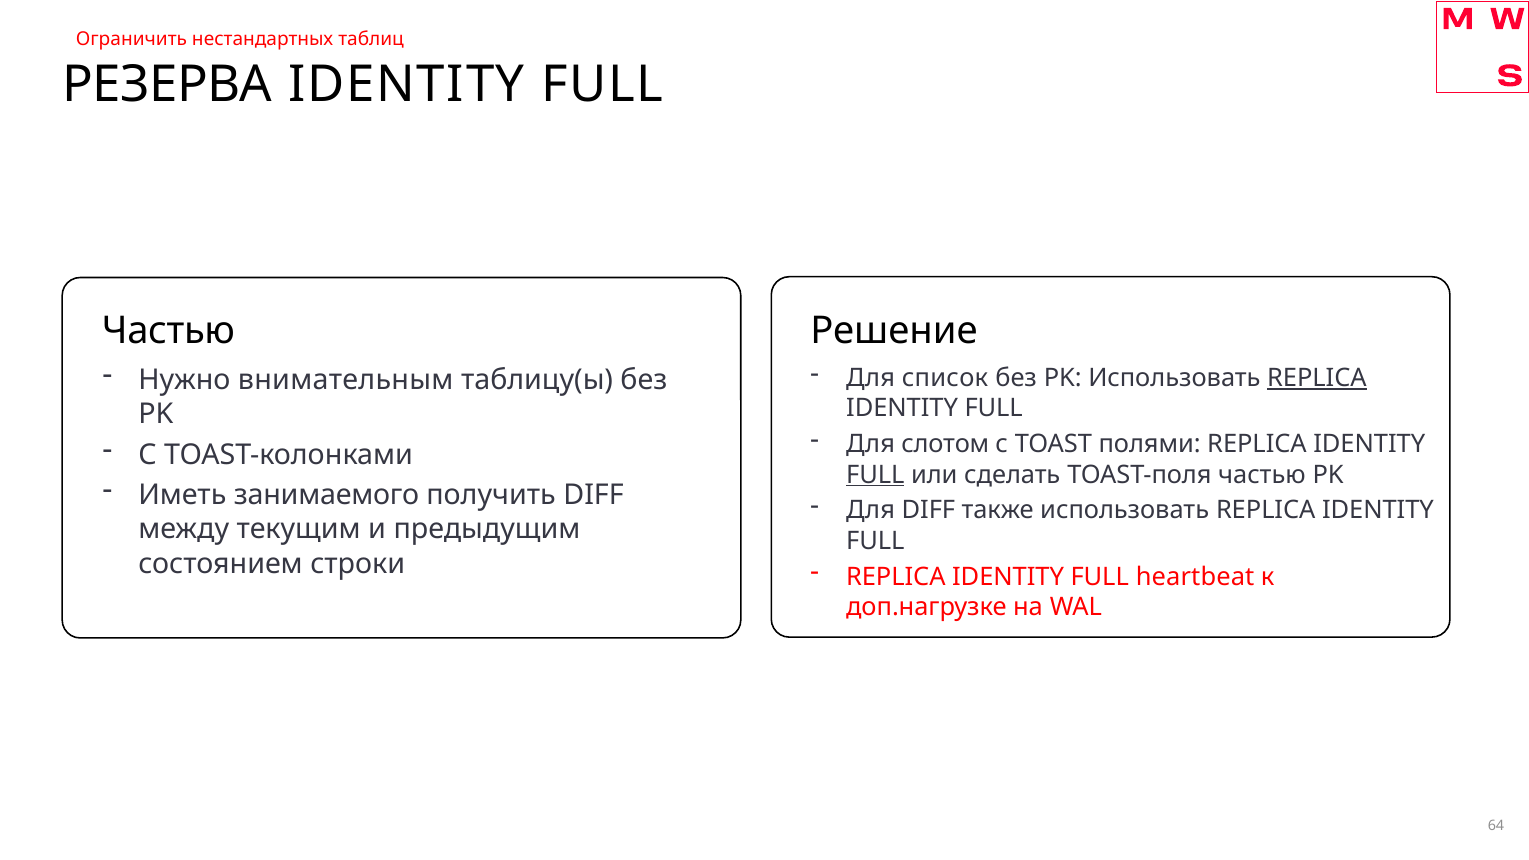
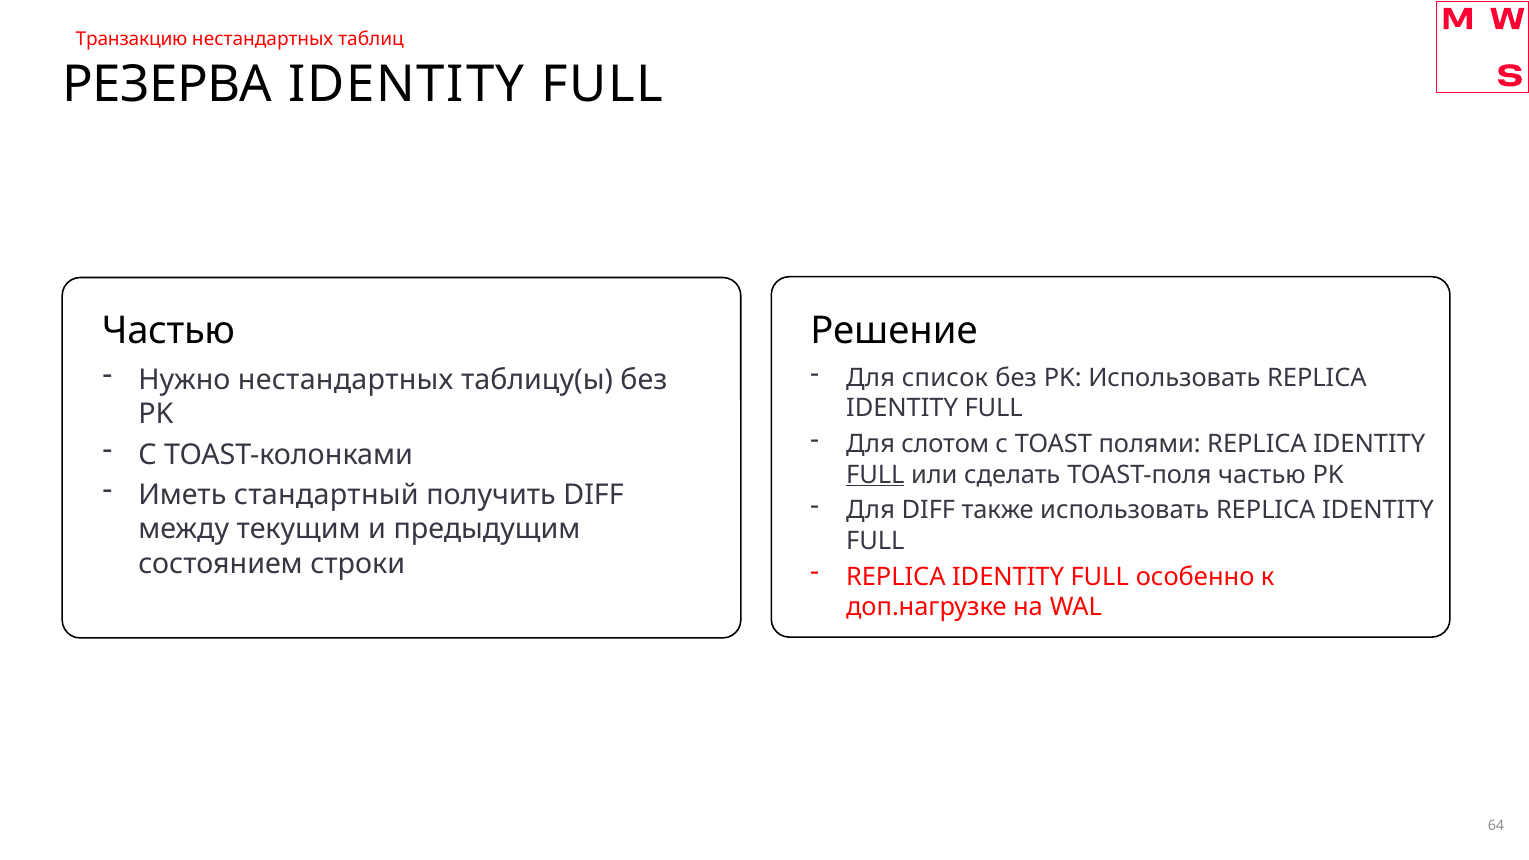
Ограничить: Ограничить -> Транзакцию
REPLICA at (1317, 378) underline: present -> none
Нужно внимательным: внимательным -> нестандартных
занимаемого: занимаемого -> стандартный
heartbeat: heartbeat -> особенно
